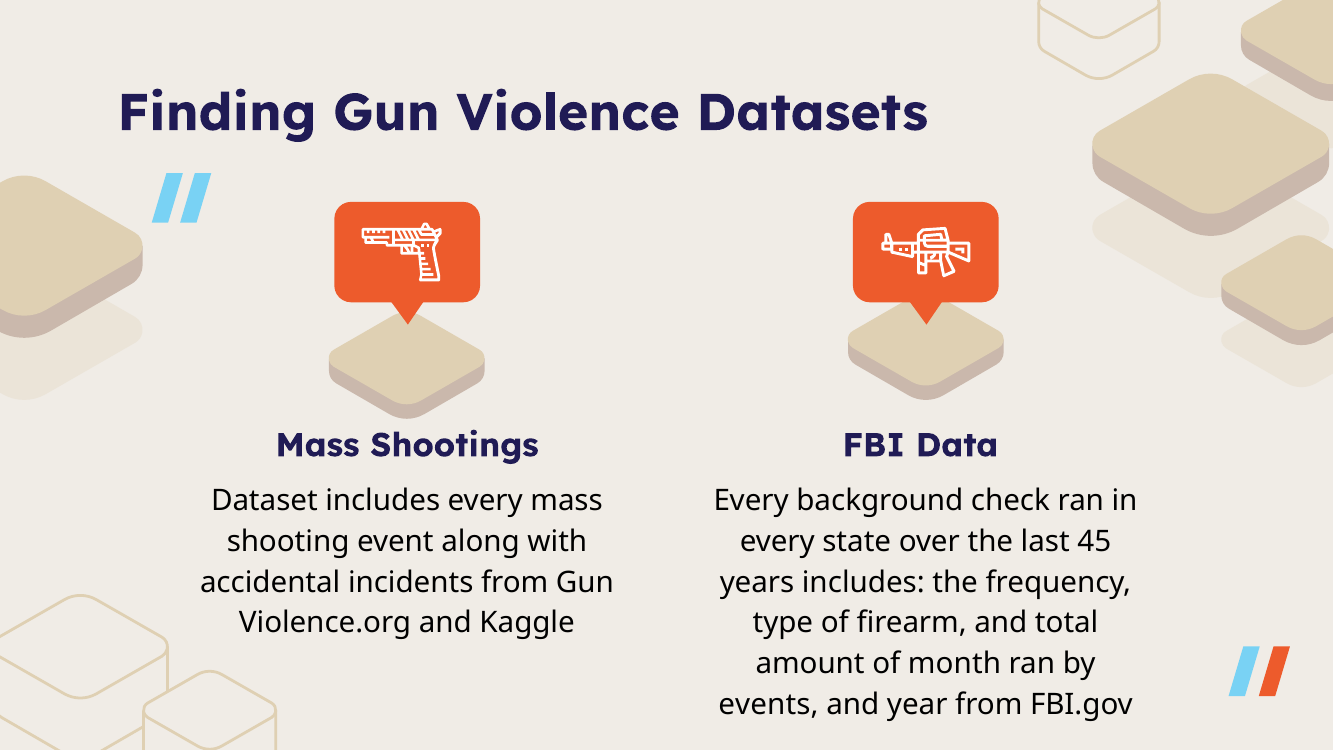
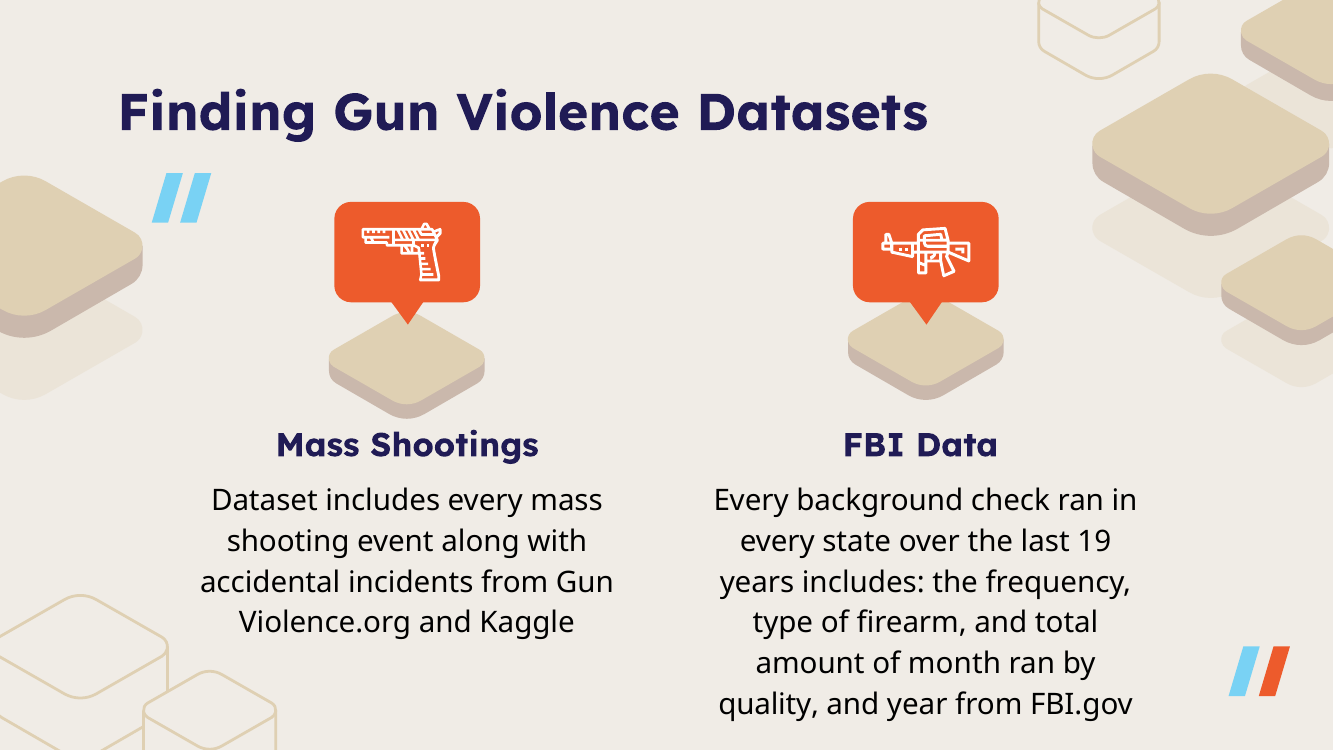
45: 45 -> 19
events: events -> quality
